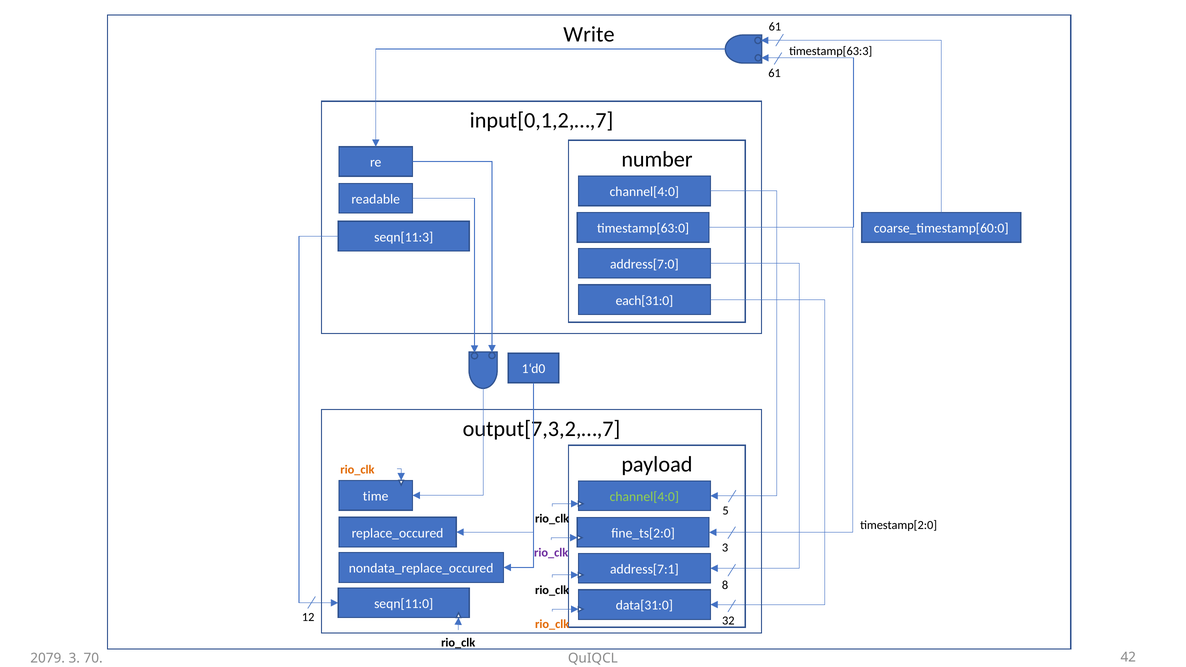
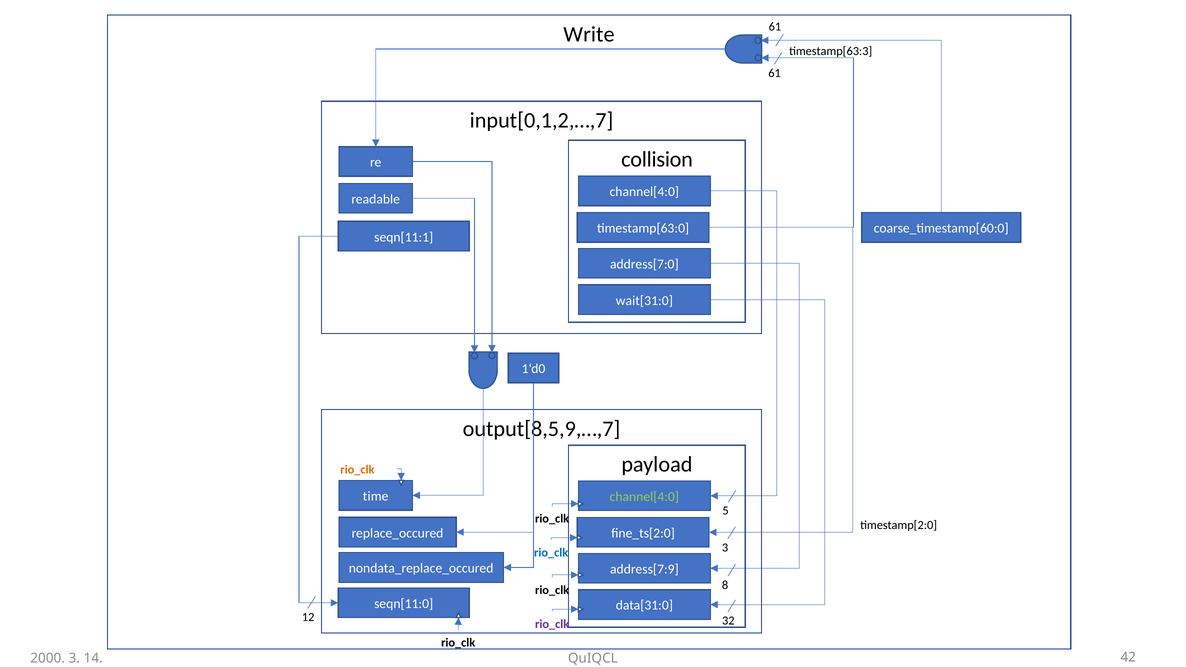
number: number -> collision
seqn[11:3: seqn[11:3 -> seqn[11:1
each[31:0: each[31:0 -> wait[31:0
output[7,3,2,…,7: output[7,3,2,…,7 -> output[8,5,9,…,7
rio_clk at (551, 553) colour: purple -> blue
address[7:1: address[7:1 -> address[7:9
rio_clk at (552, 624) colour: orange -> purple
2079: 2079 -> 2000
70: 70 -> 14
